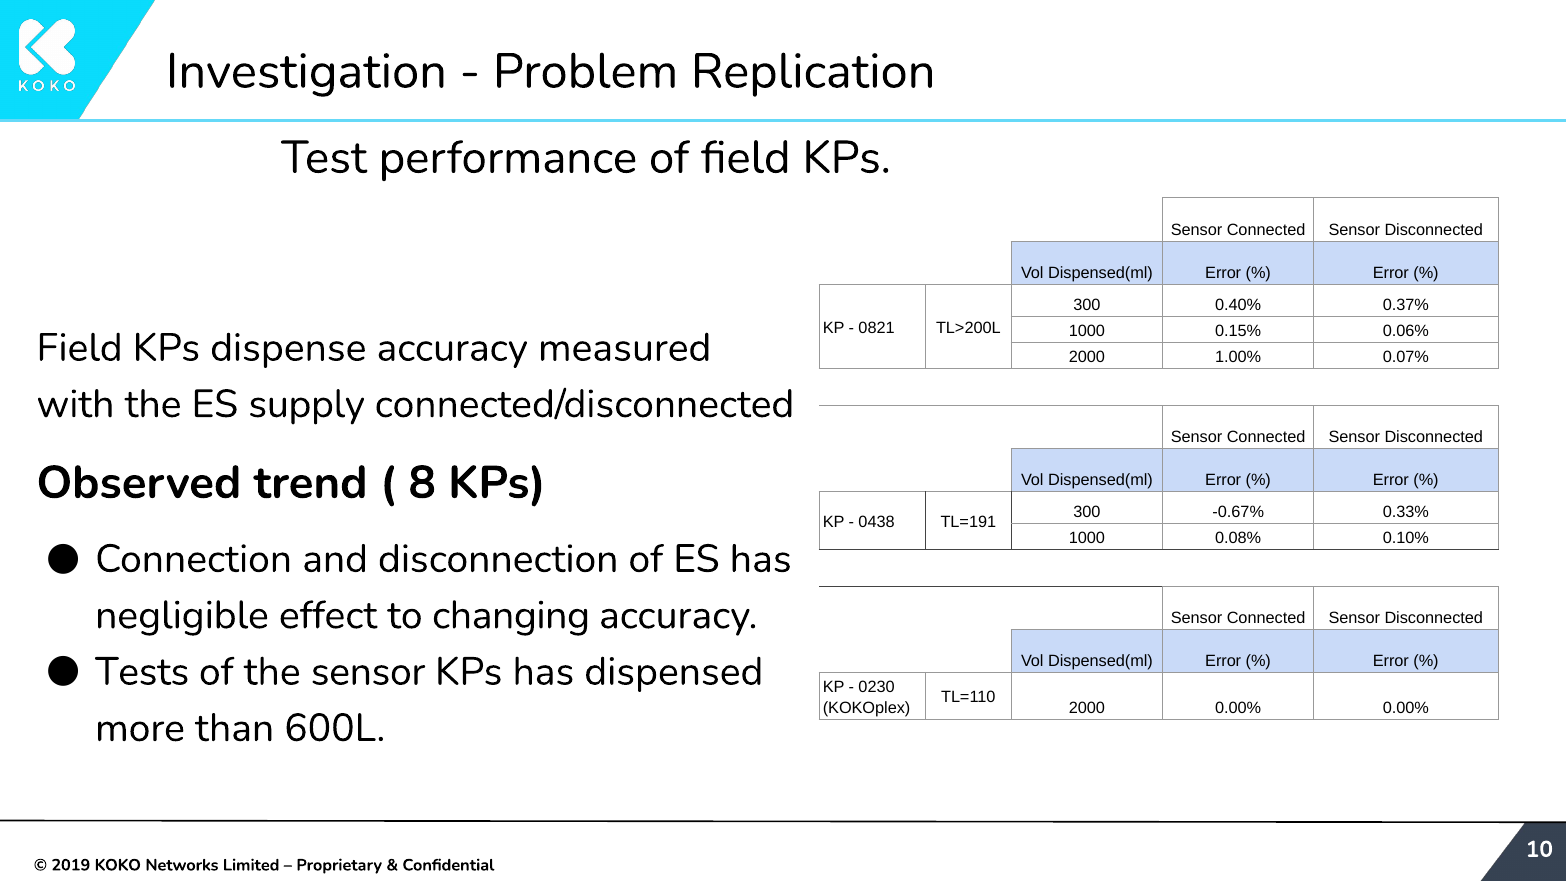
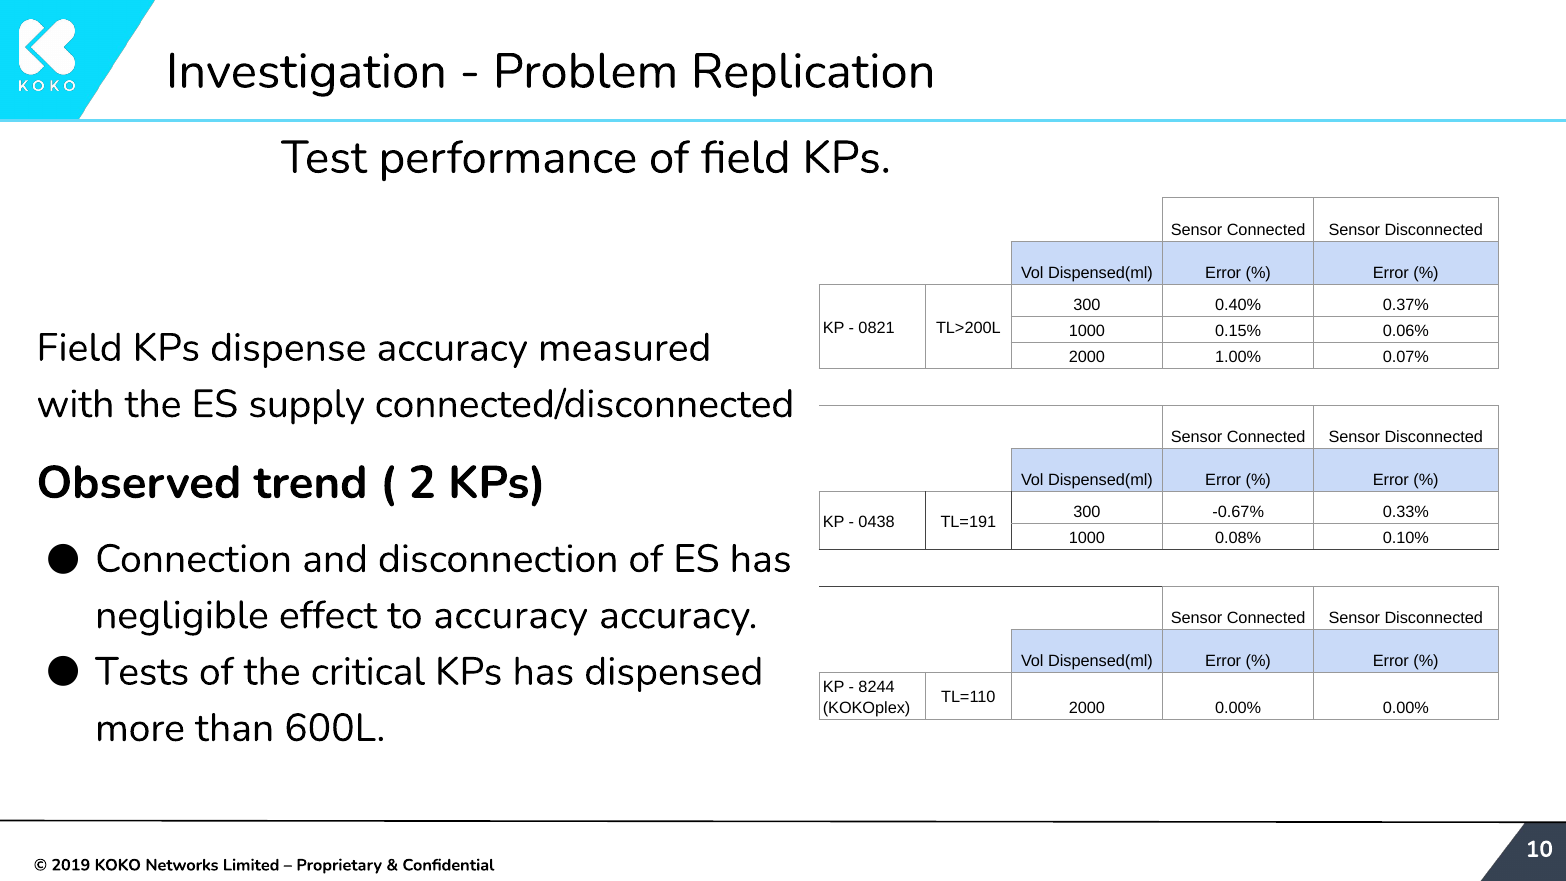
8: 8 -> 2
to changing: changing -> accuracy
the sensor: sensor -> critical
0230: 0230 -> 8244
